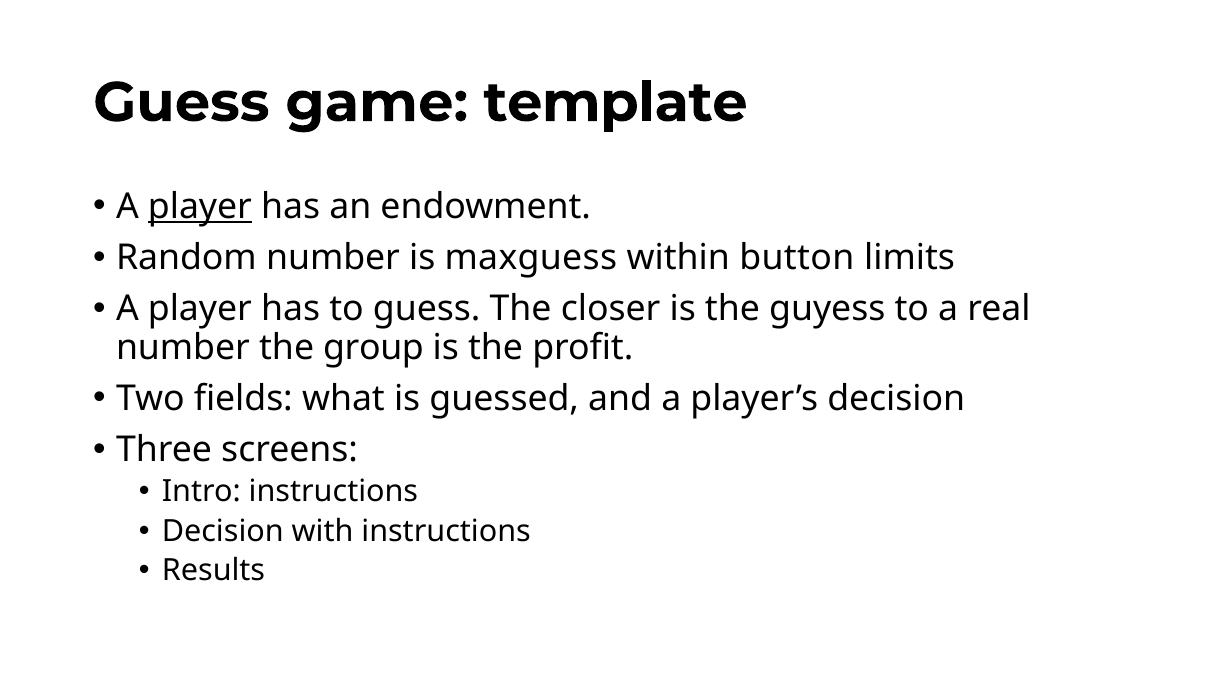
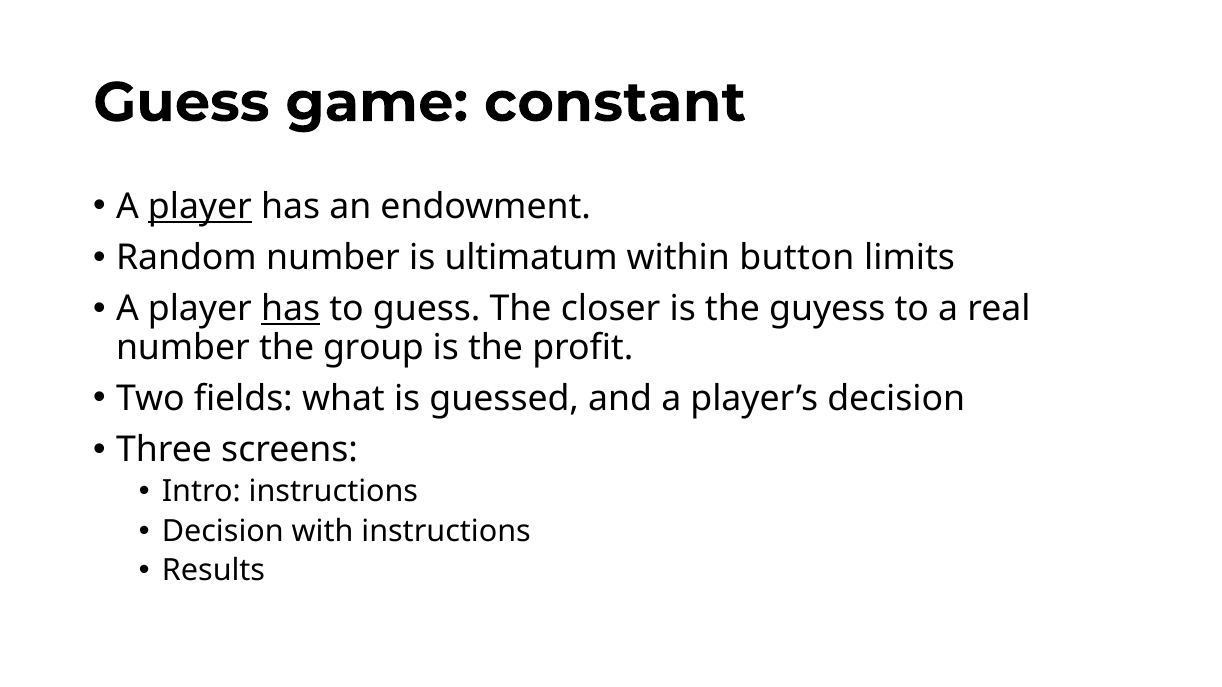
template: template -> constant
maxguess: maxguess -> ultimatum
has at (291, 309) underline: none -> present
